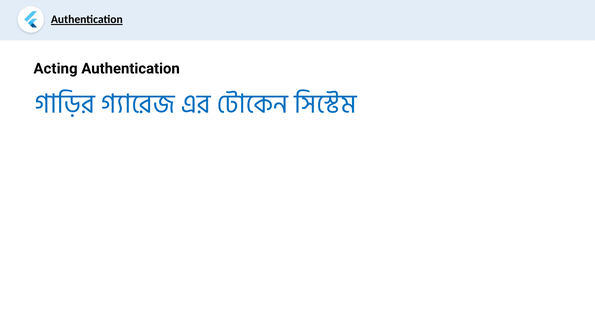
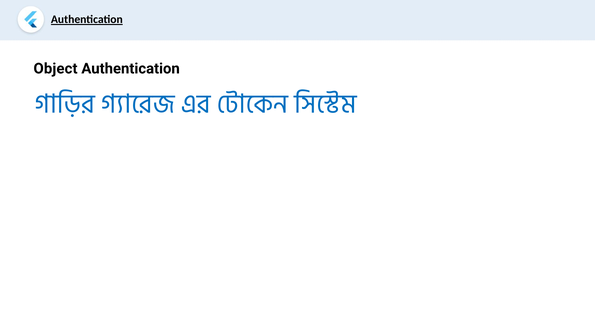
Acting: Acting -> Object
